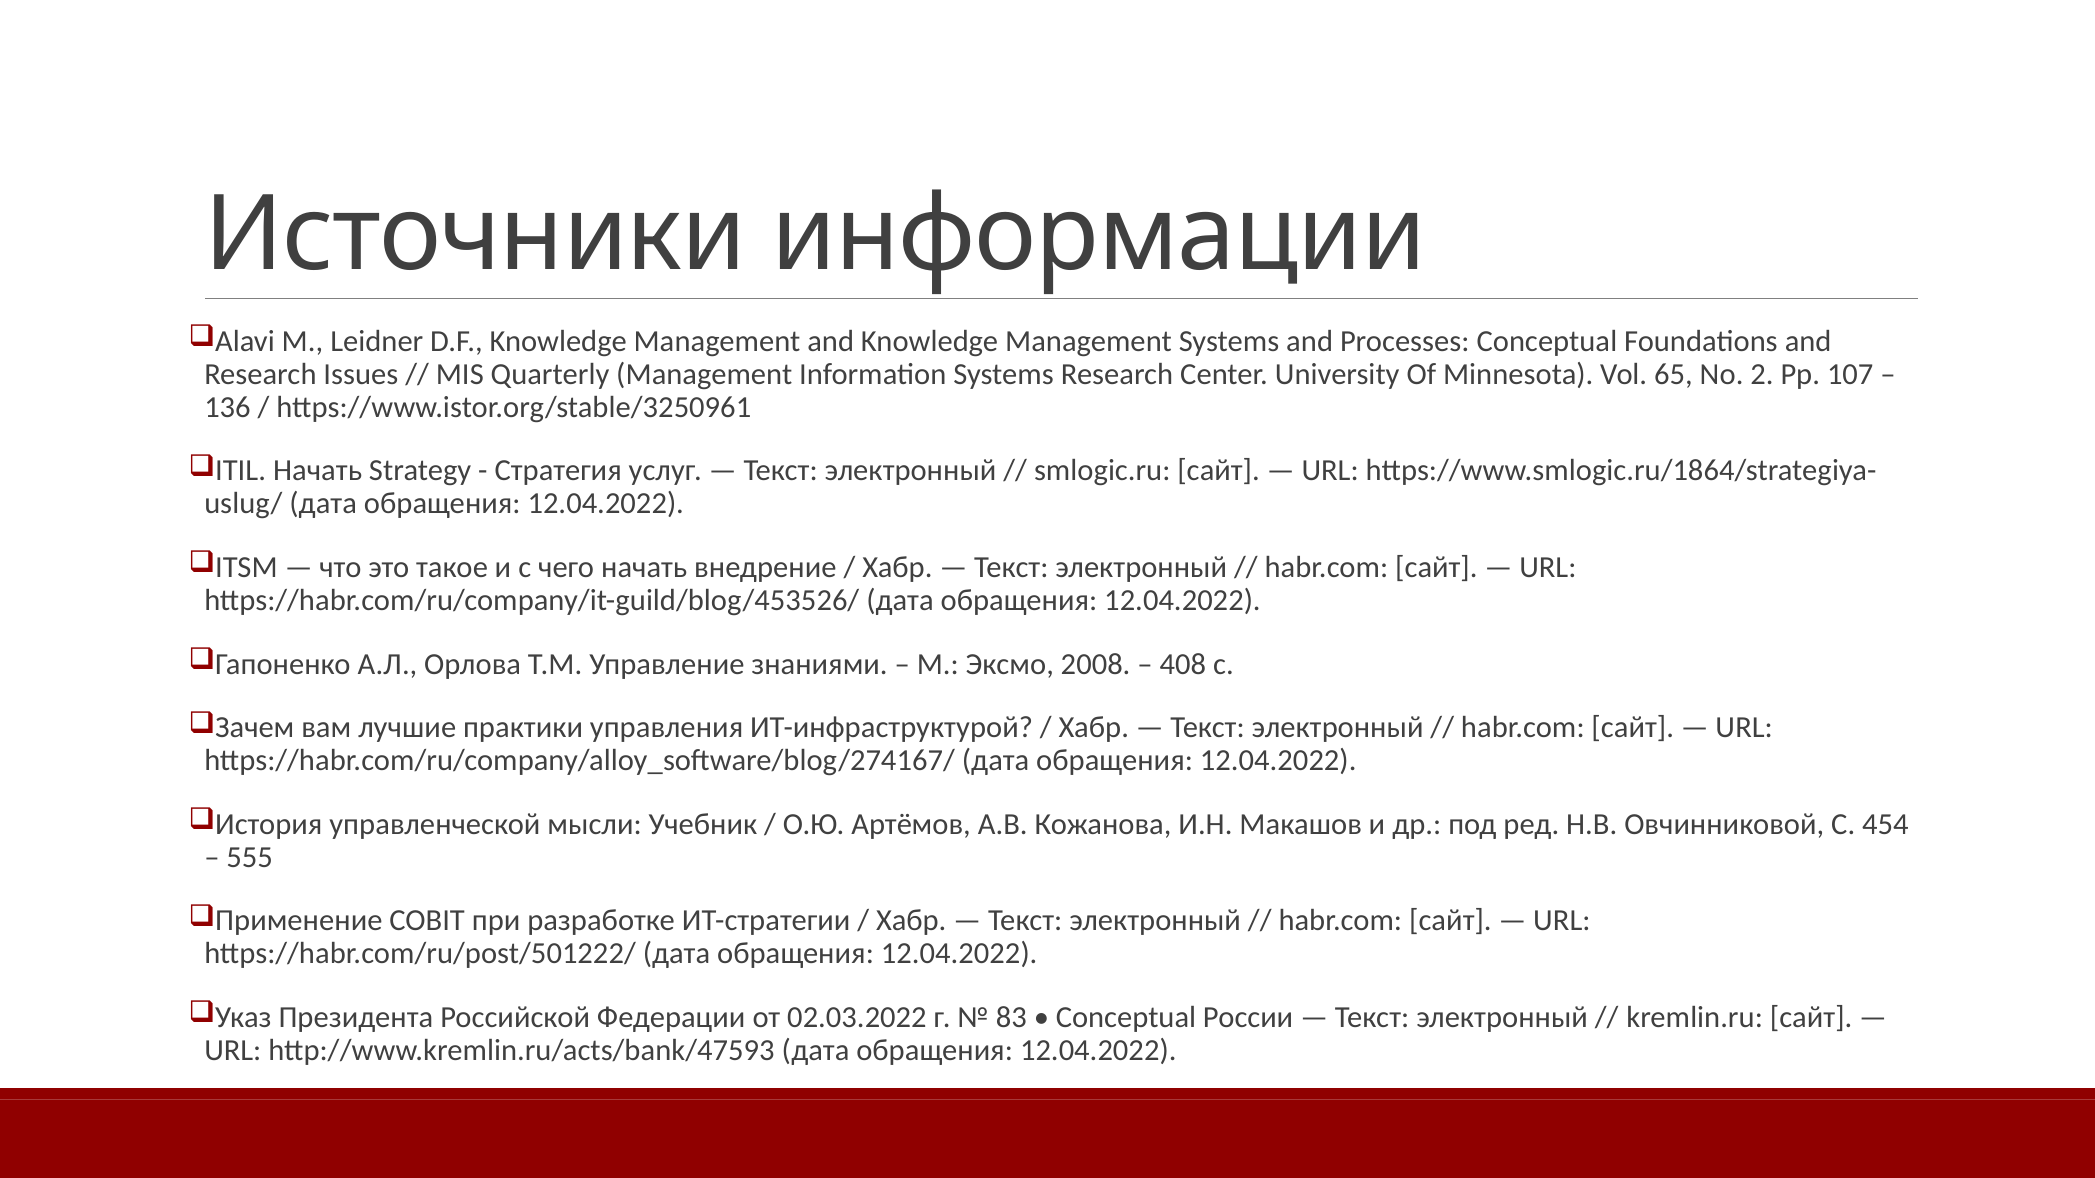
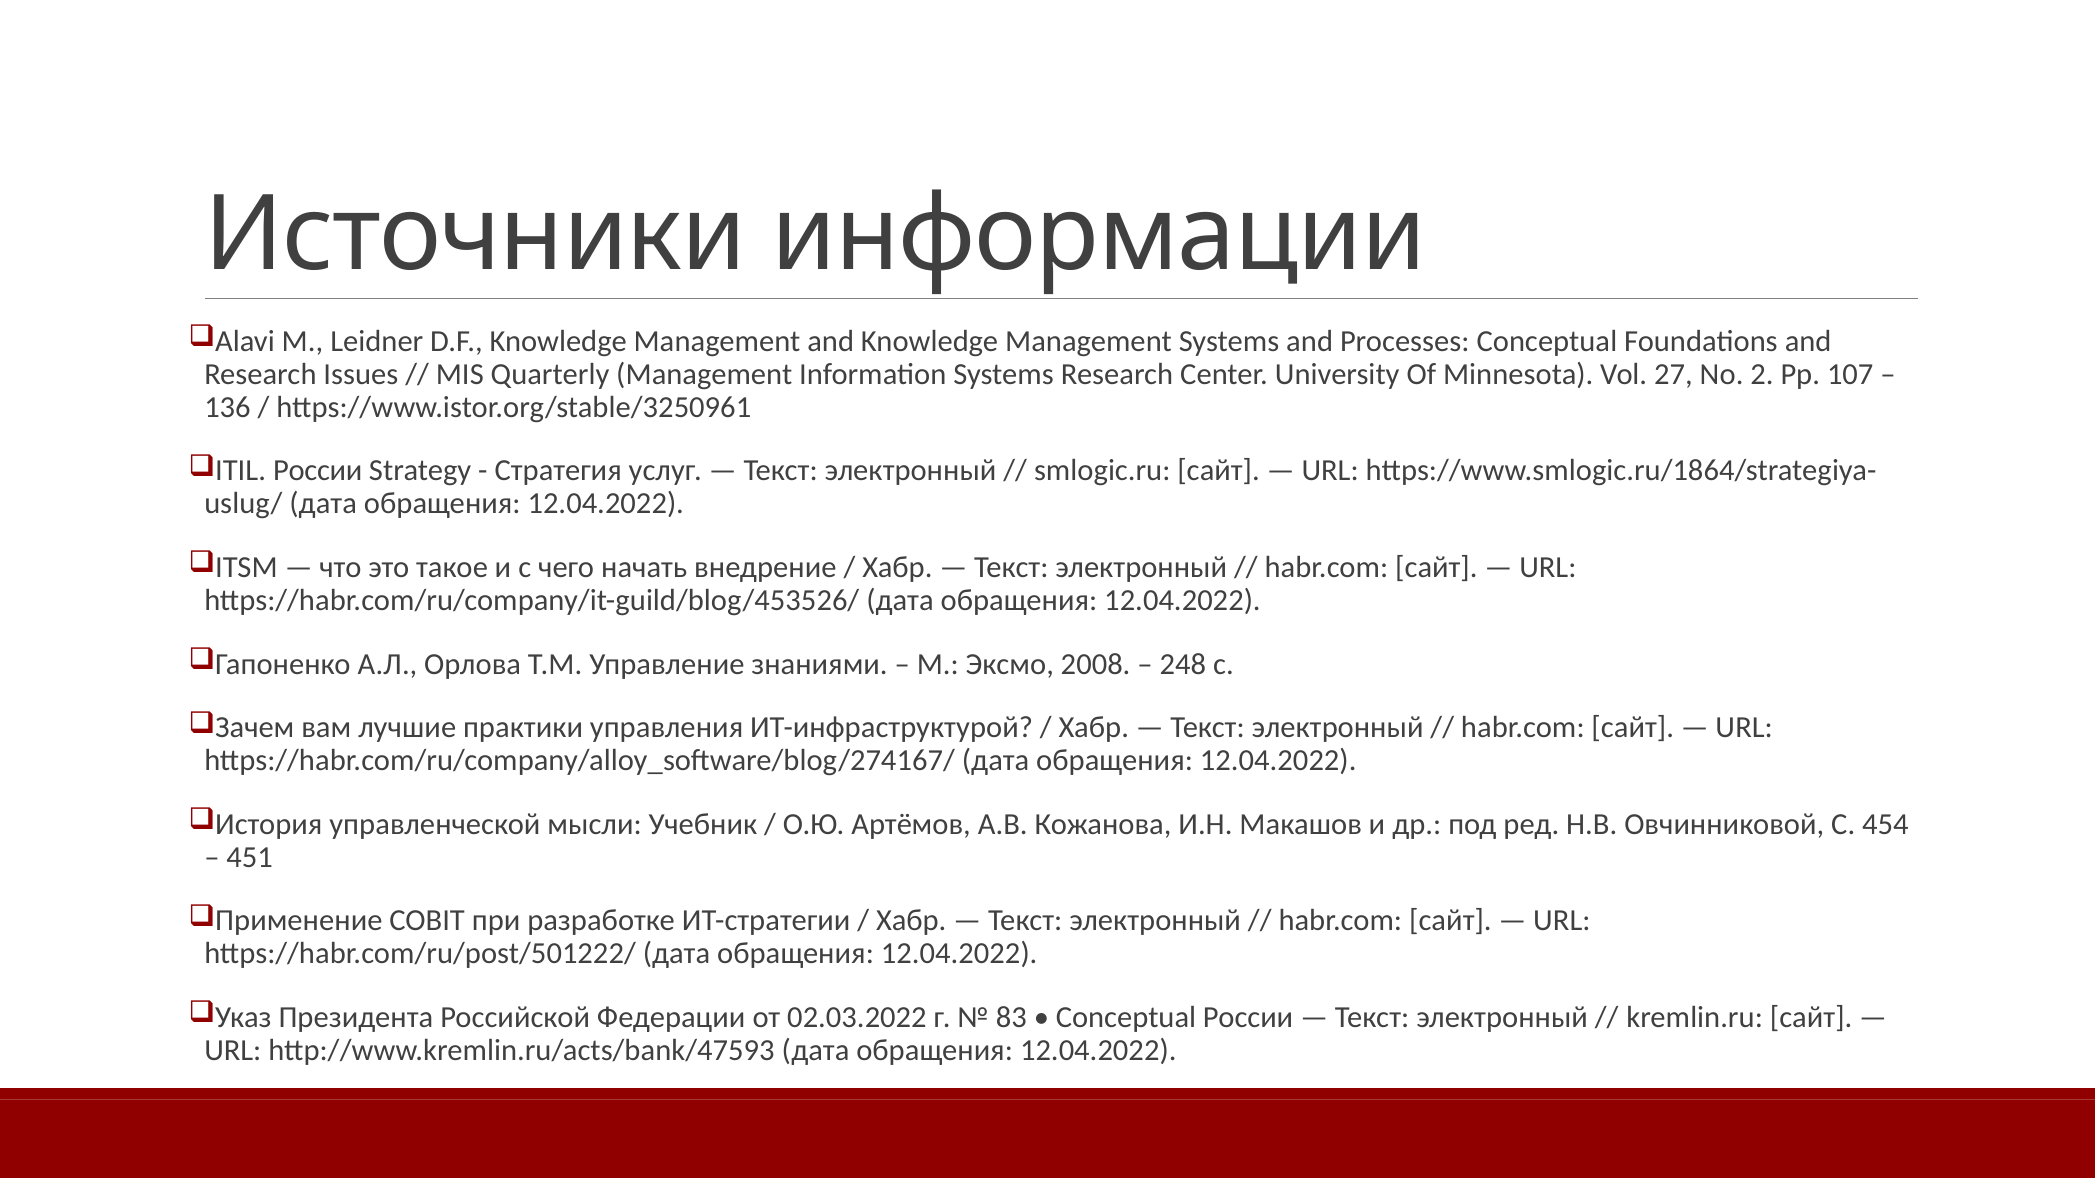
65: 65 -> 27
Начать at (318, 471): Начать -> России
408: 408 -> 248
555: 555 -> 451
